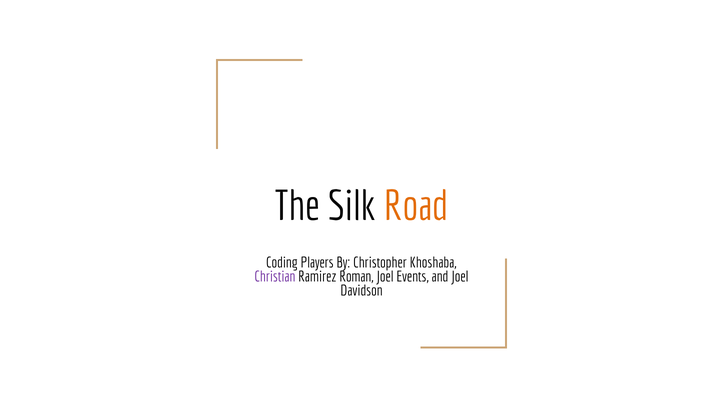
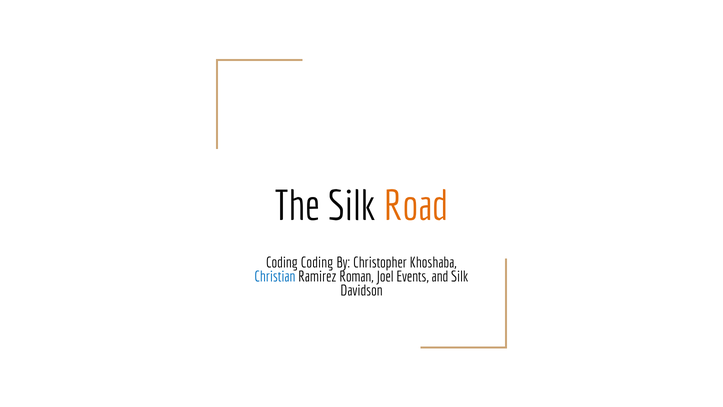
Coding Players: Players -> Coding
Christian colour: purple -> blue
and Joel: Joel -> Silk
